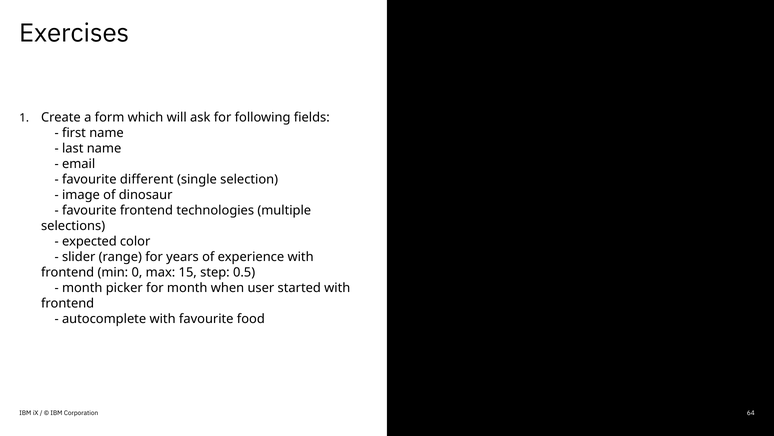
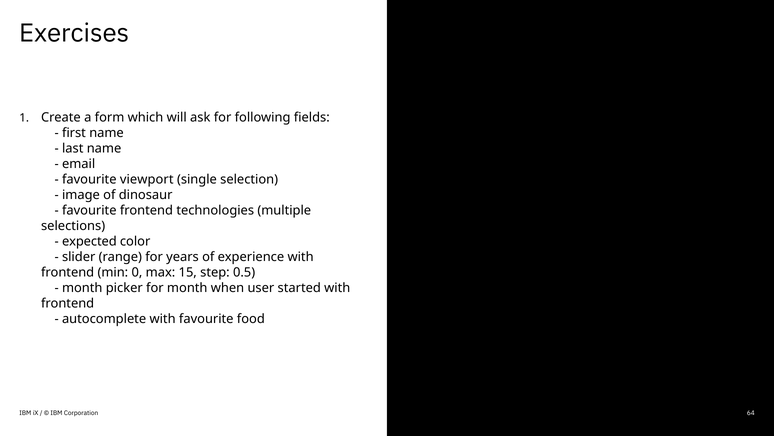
different: different -> viewport
